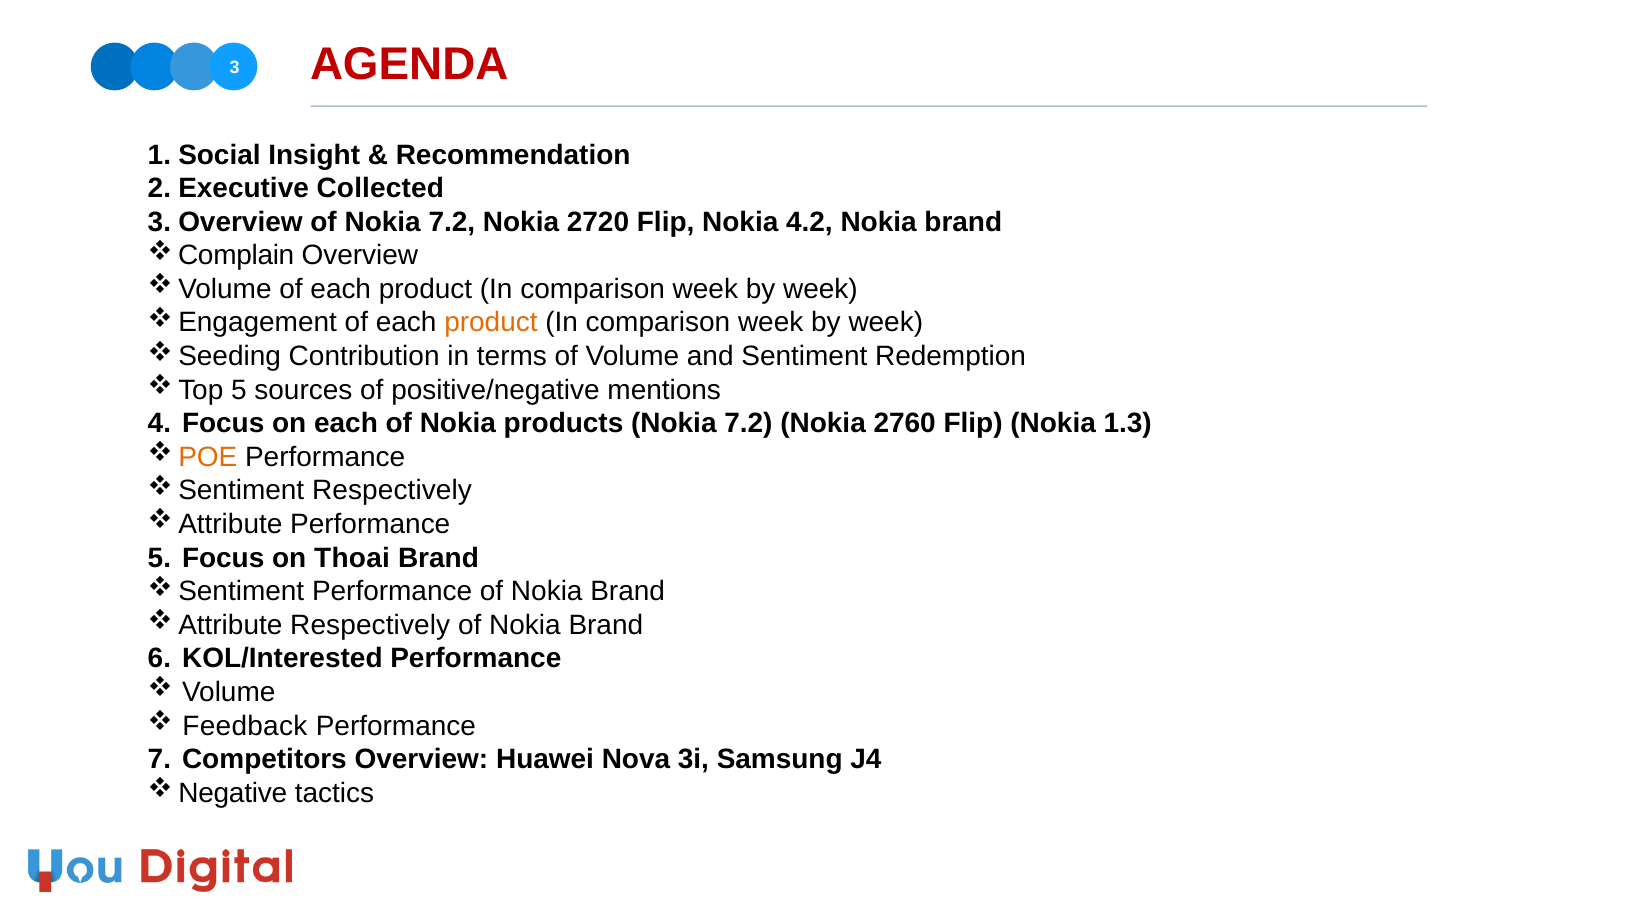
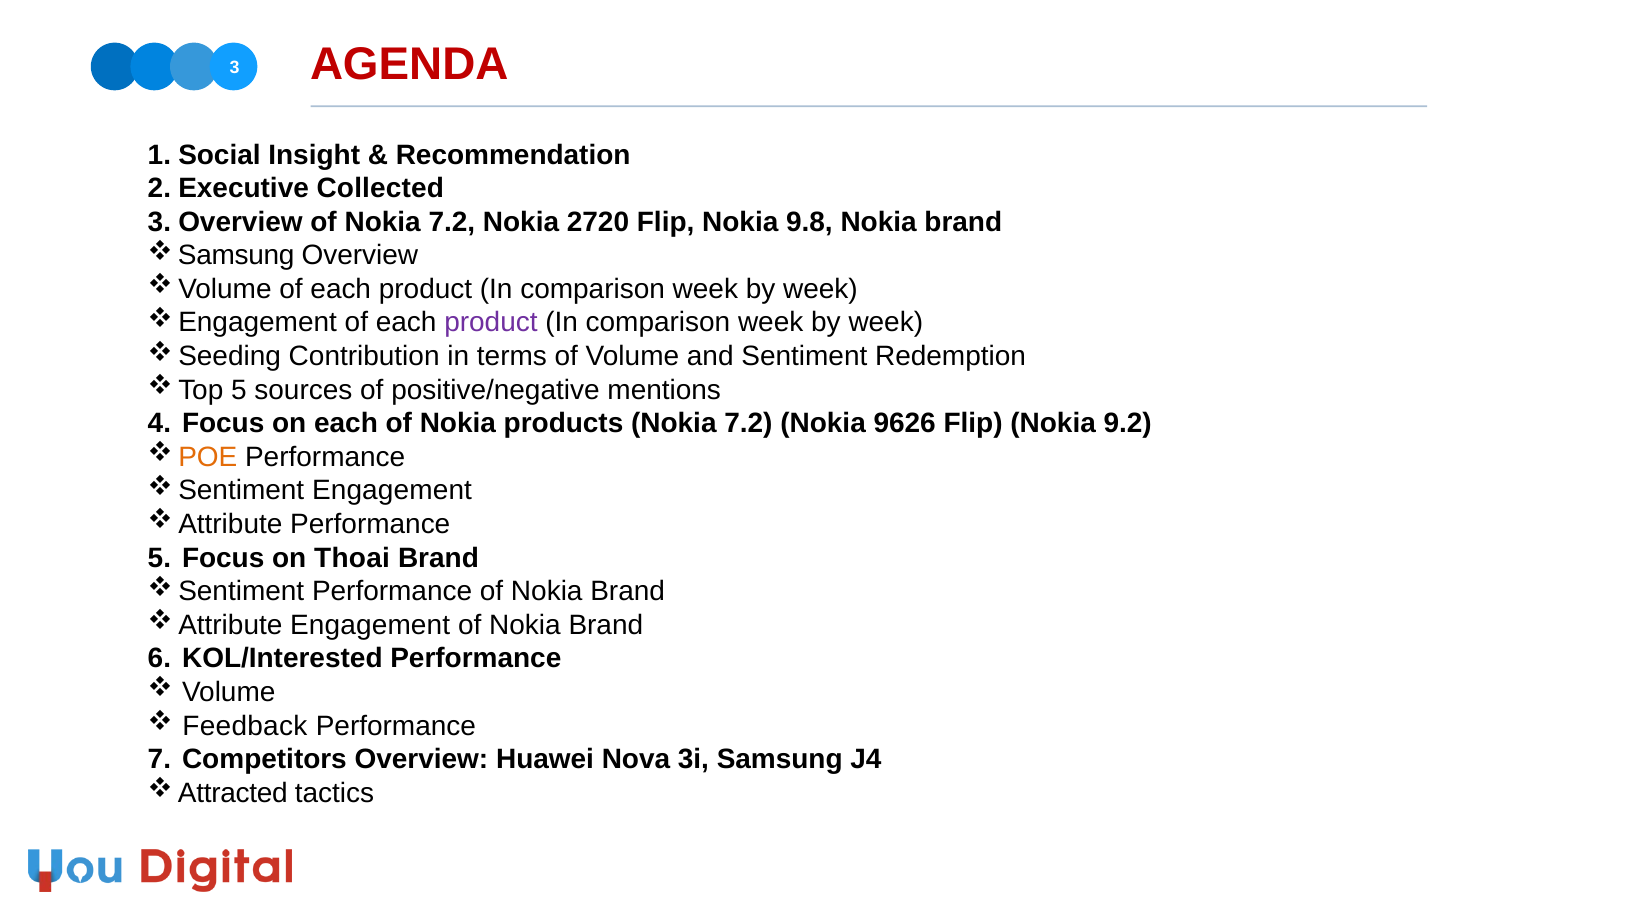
4.2: 4.2 -> 9.8
Complain at (236, 256): Complain -> Samsung
product at (491, 323) colour: orange -> purple
2760: 2760 -> 9626
1.3: 1.3 -> 9.2
Sentiment Respectively: Respectively -> Engagement
Attribute Respectively: Respectively -> Engagement
Negative: Negative -> Attracted
